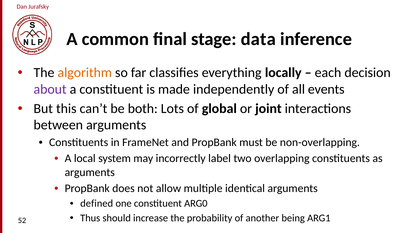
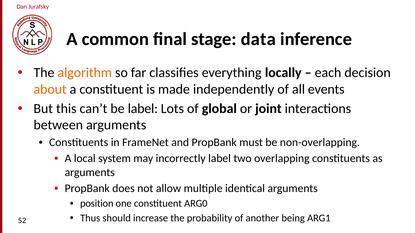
about colour: purple -> orange
be both: both -> label
defined: defined -> position
